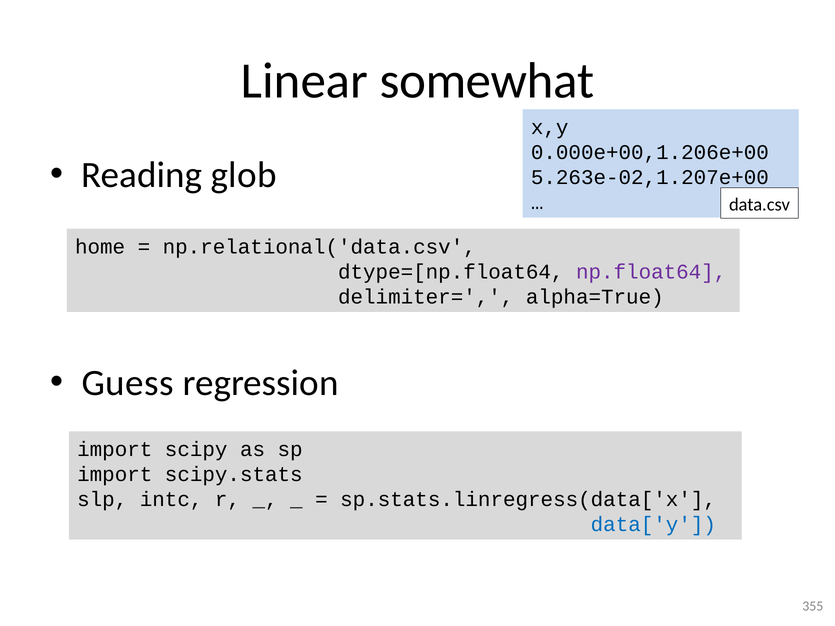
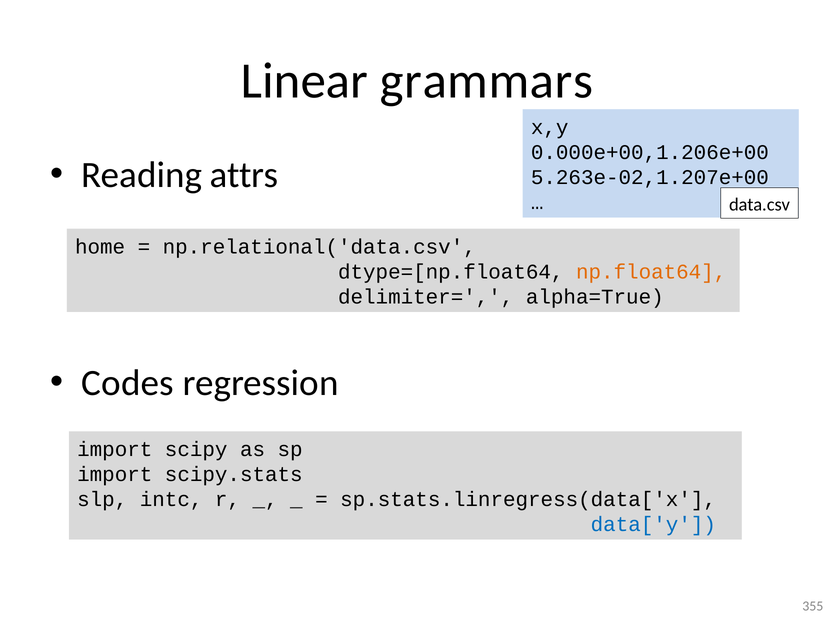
somewhat: somewhat -> grammars
glob: glob -> attrs
np.float64 colour: purple -> orange
Guess: Guess -> Codes
